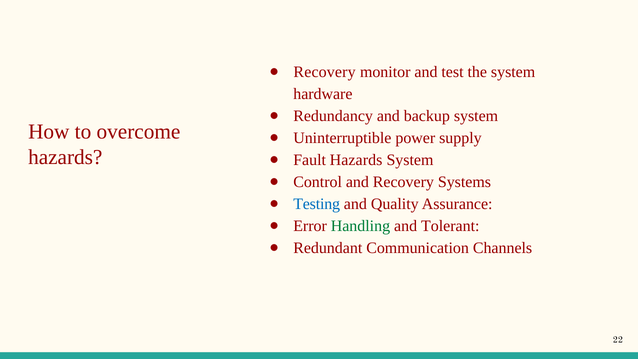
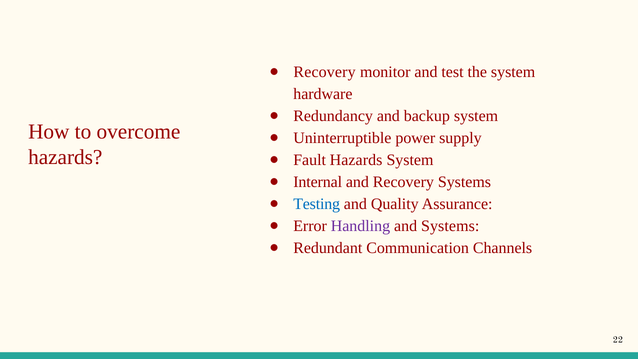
Control: Control -> Internal
Handling colour: green -> purple
and Tolerant: Tolerant -> Systems
